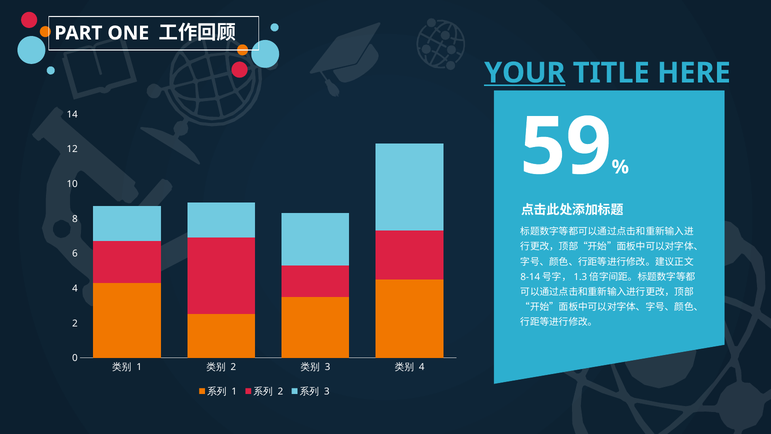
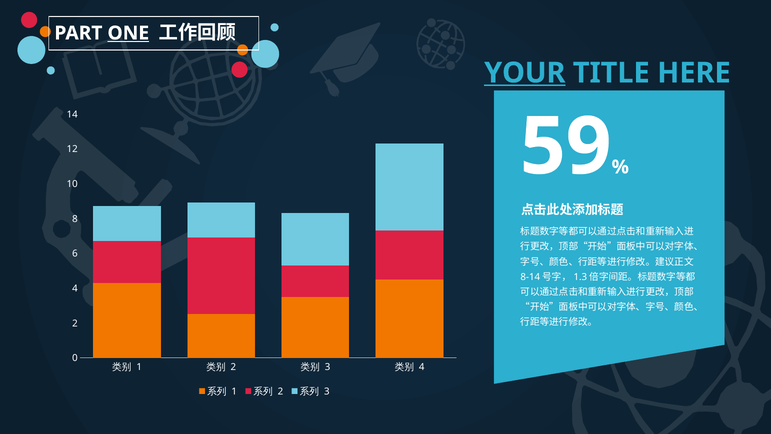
ONE underline: none -> present
